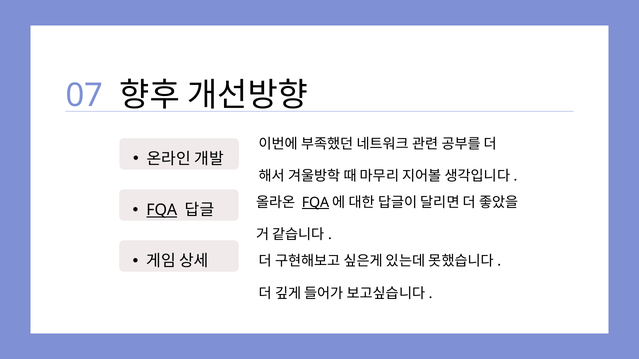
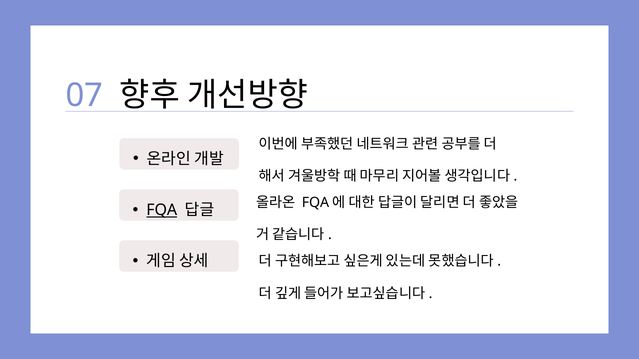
FQA at (315, 203) underline: present -> none
